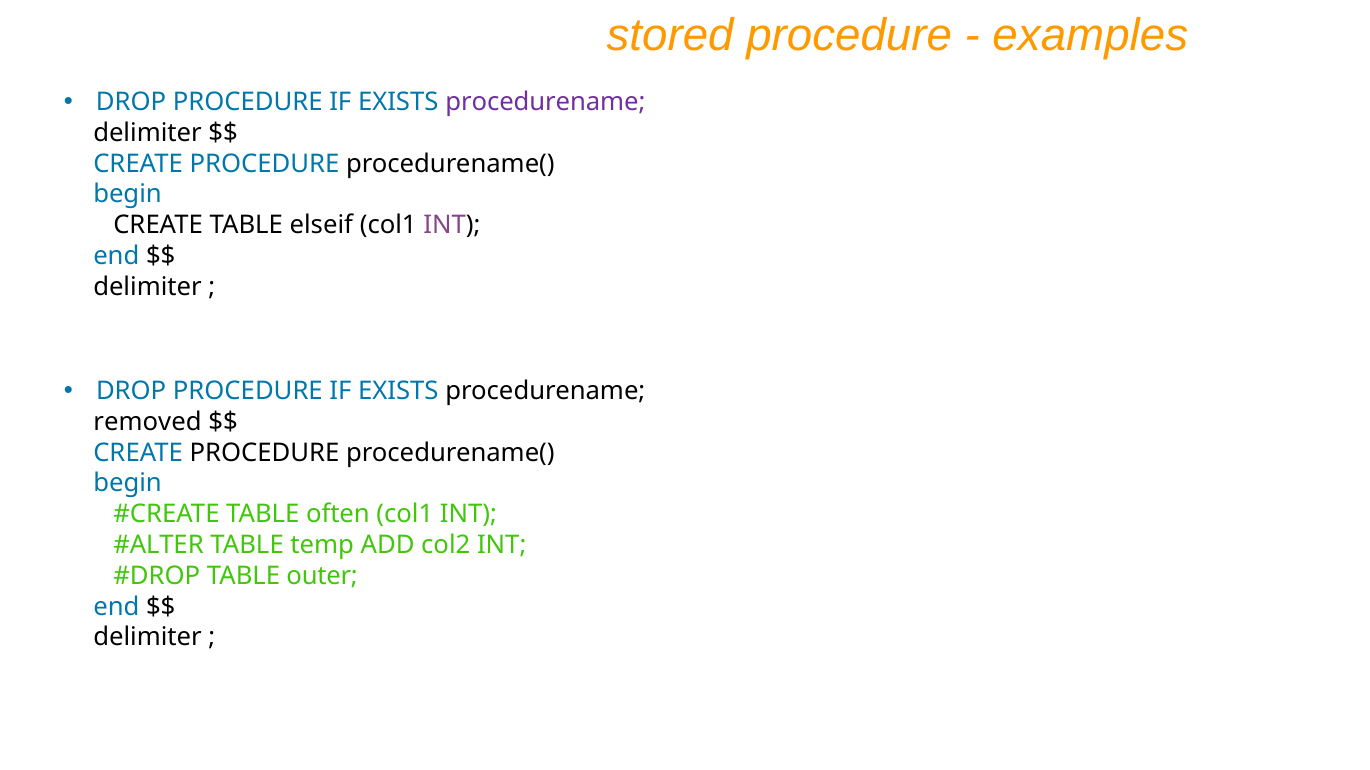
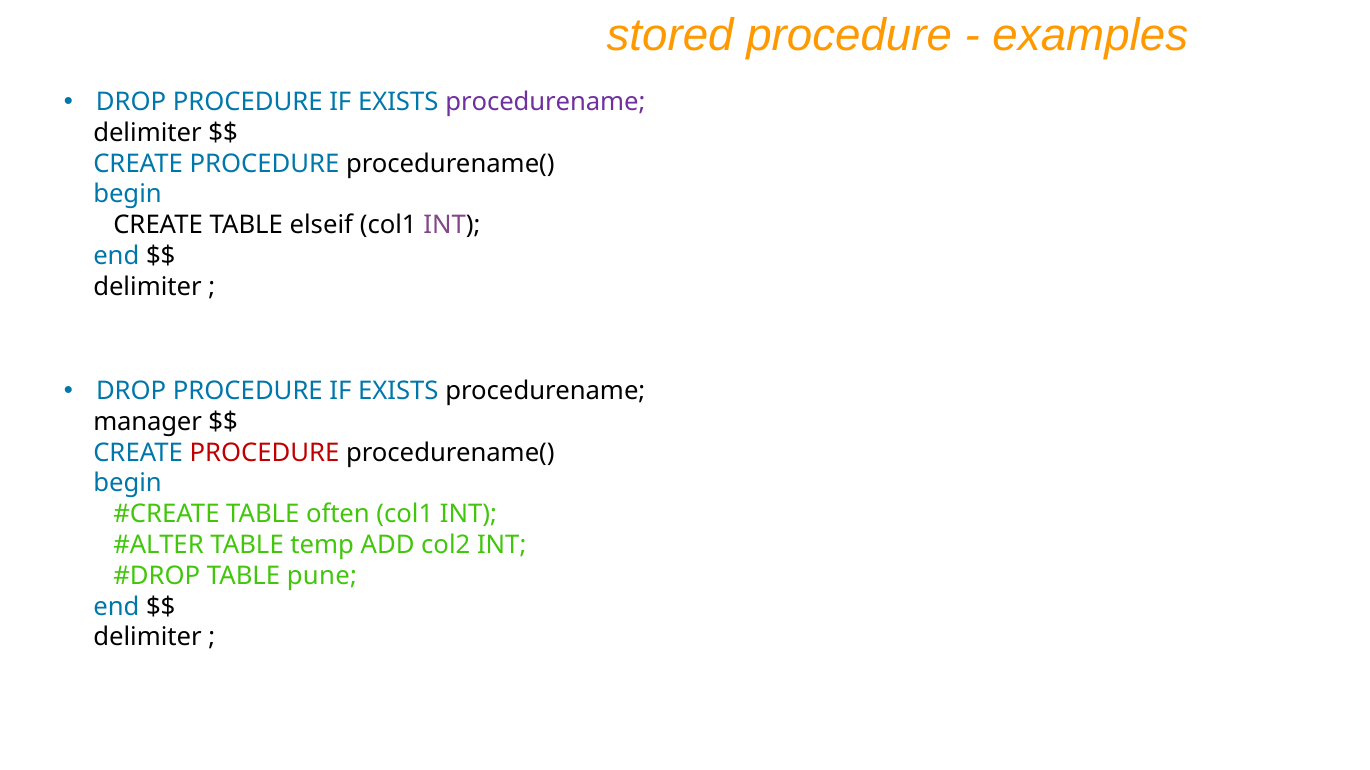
removed: removed -> manager
PROCEDURE at (264, 453) colour: black -> red
outer: outer -> pune
